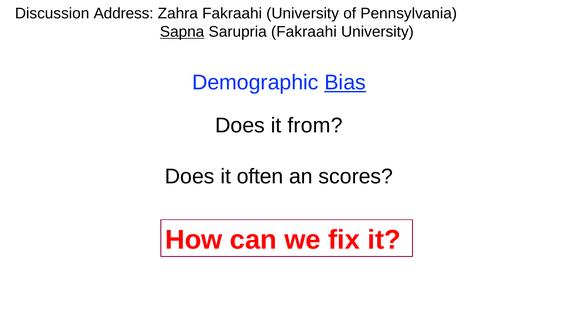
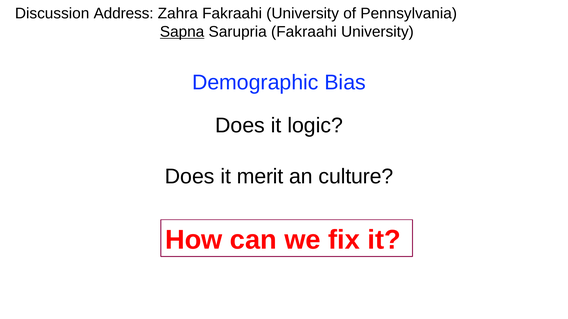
Bias underline: present -> none
from: from -> logic
often: often -> merit
scores: scores -> culture
